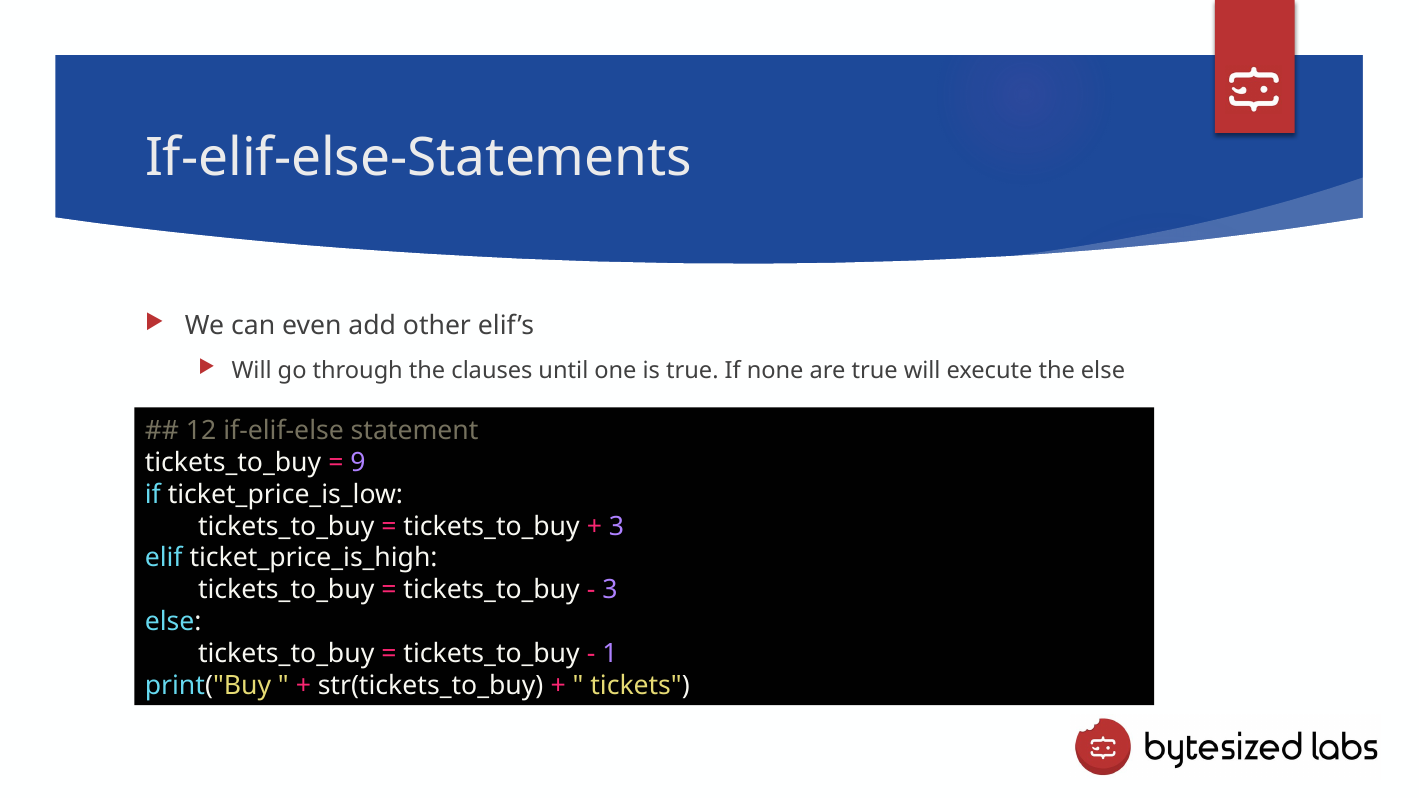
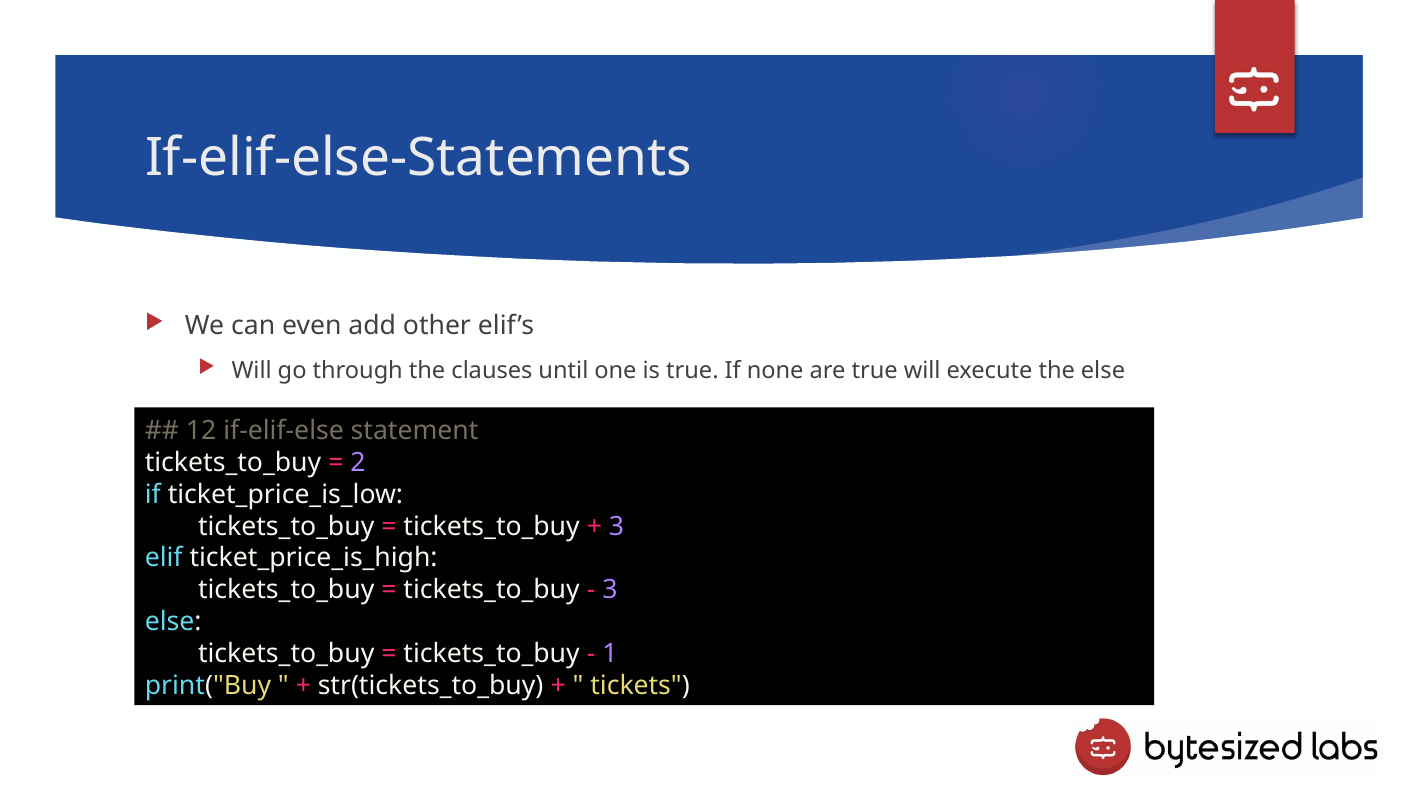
9: 9 -> 2
